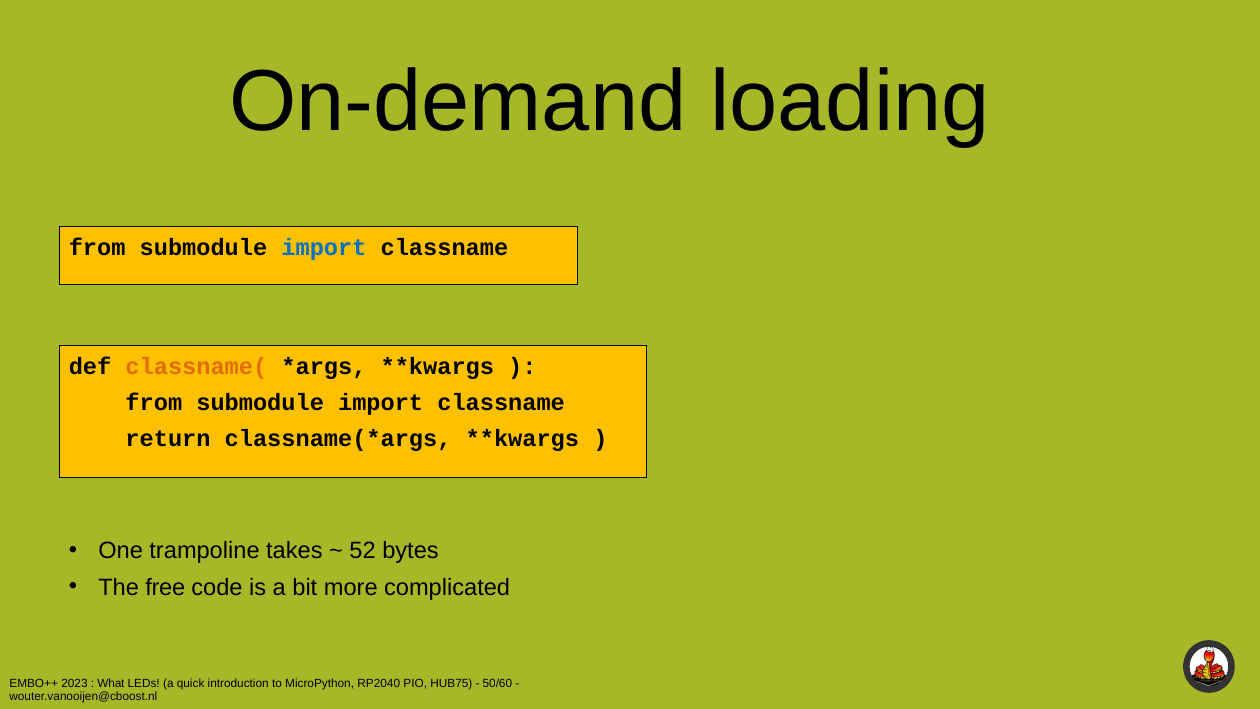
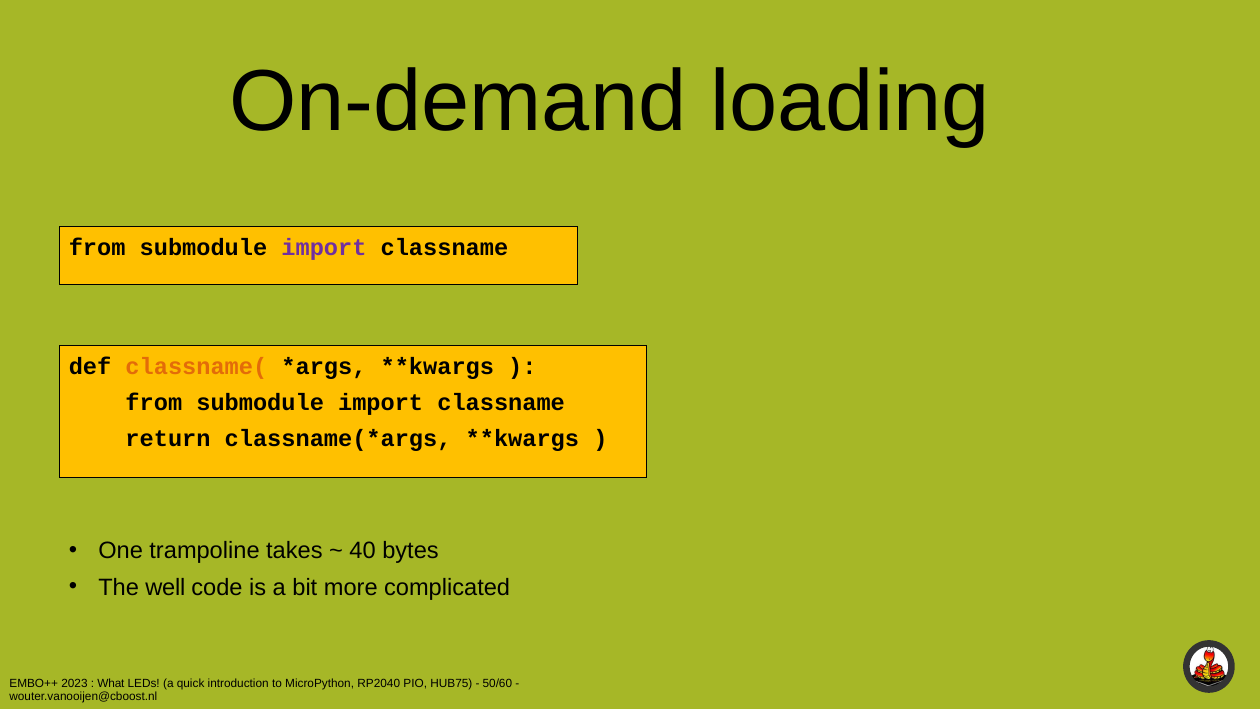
import at (324, 247) colour: blue -> purple
52: 52 -> 40
free: free -> well
